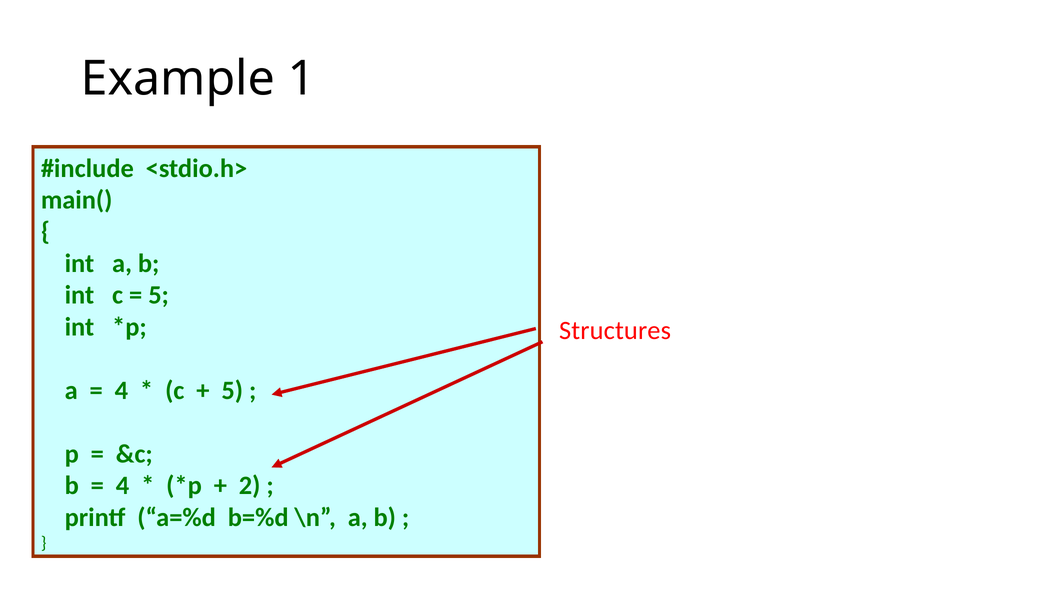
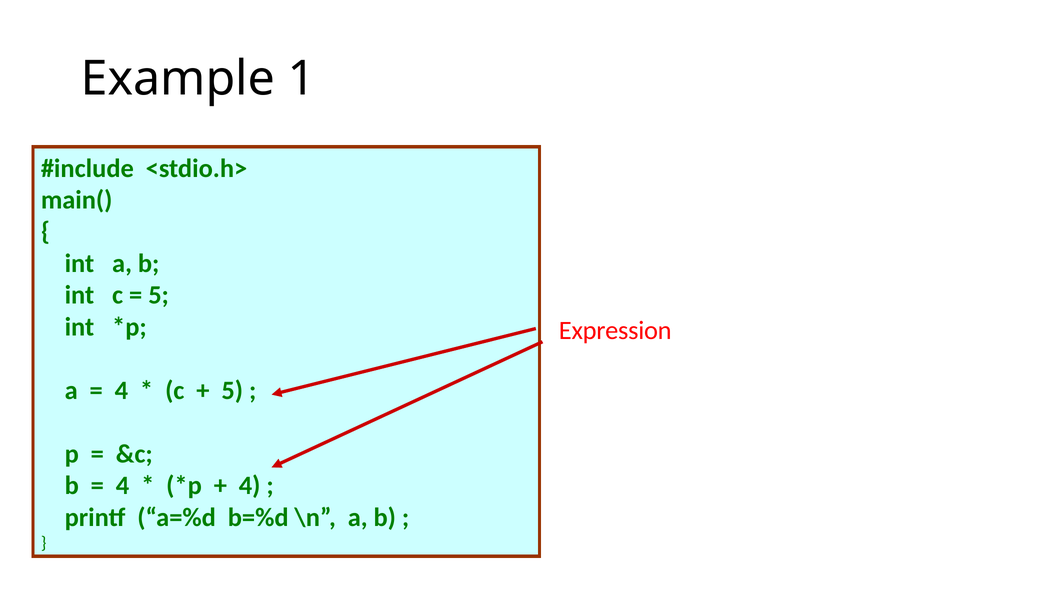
Structures: Structures -> Expression
2 at (250, 485): 2 -> 4
